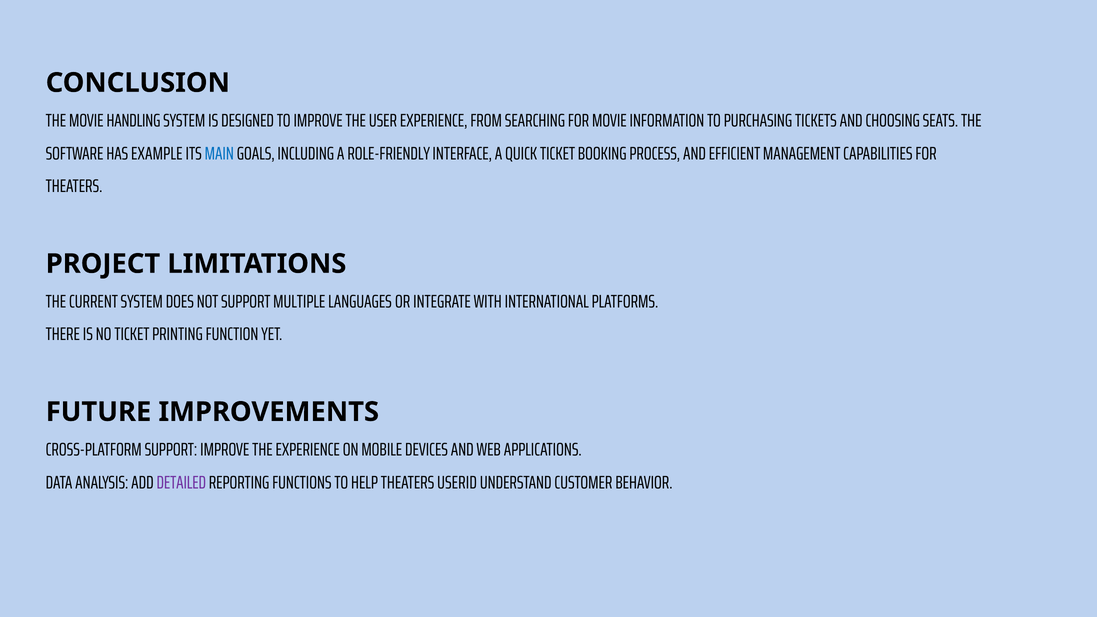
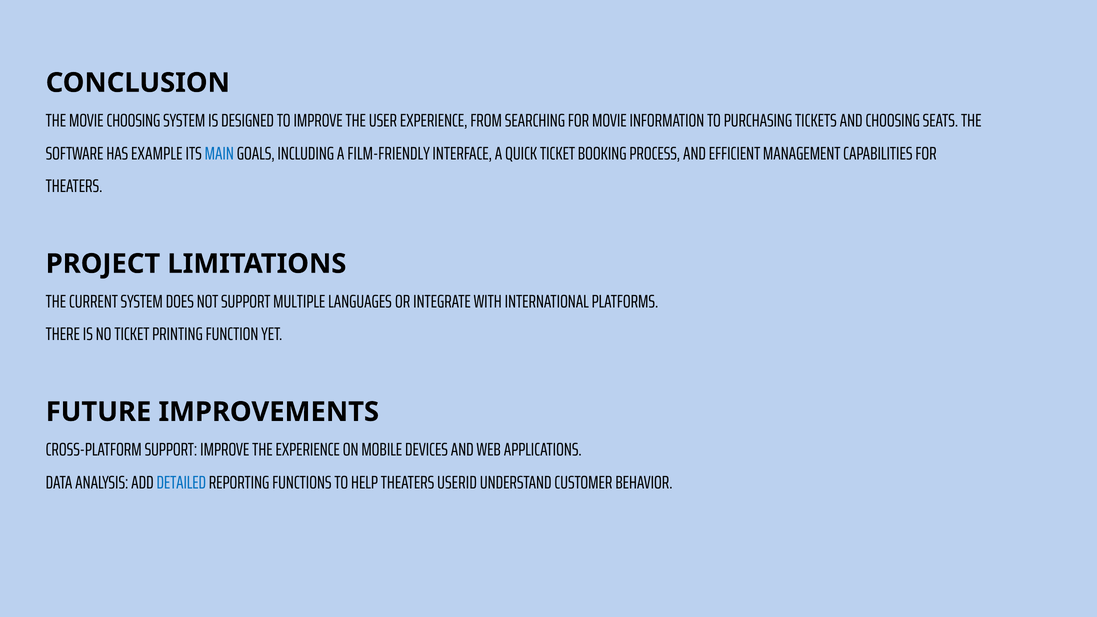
MOVIE HANDLING: HANDLING -> CHOOSING
ROLE-FRIENDLY: ROLE-FRIENDLY -> FILM-FRIENDLY
DETAILED colour: purple -> blue
